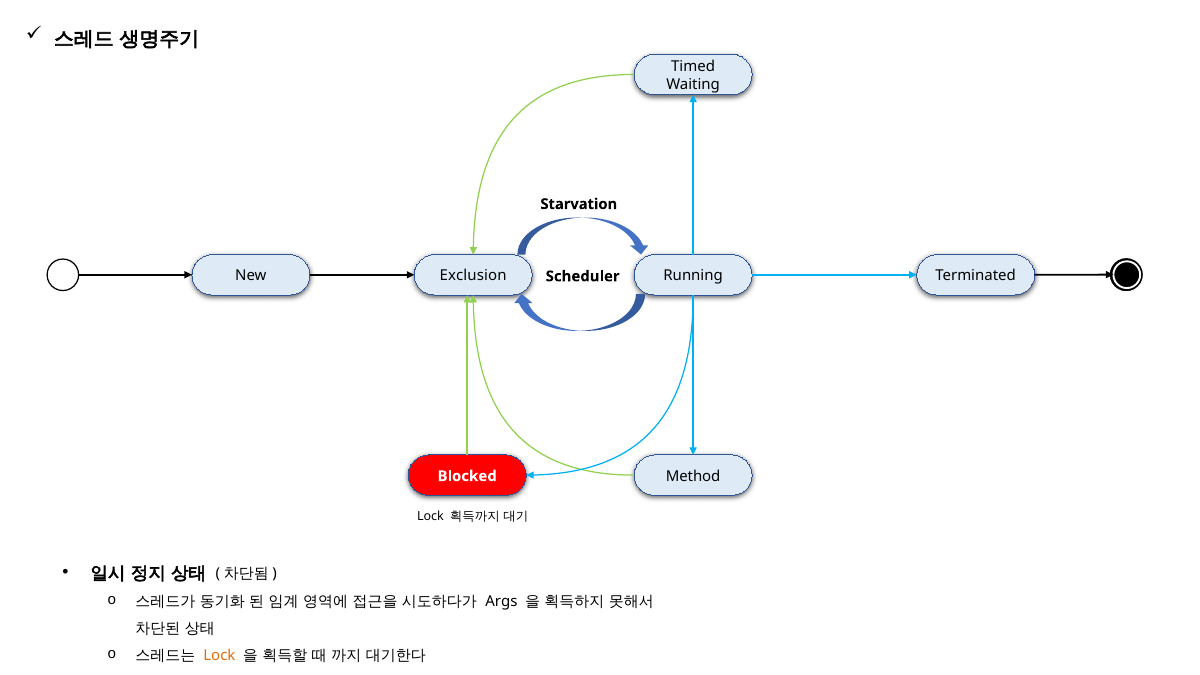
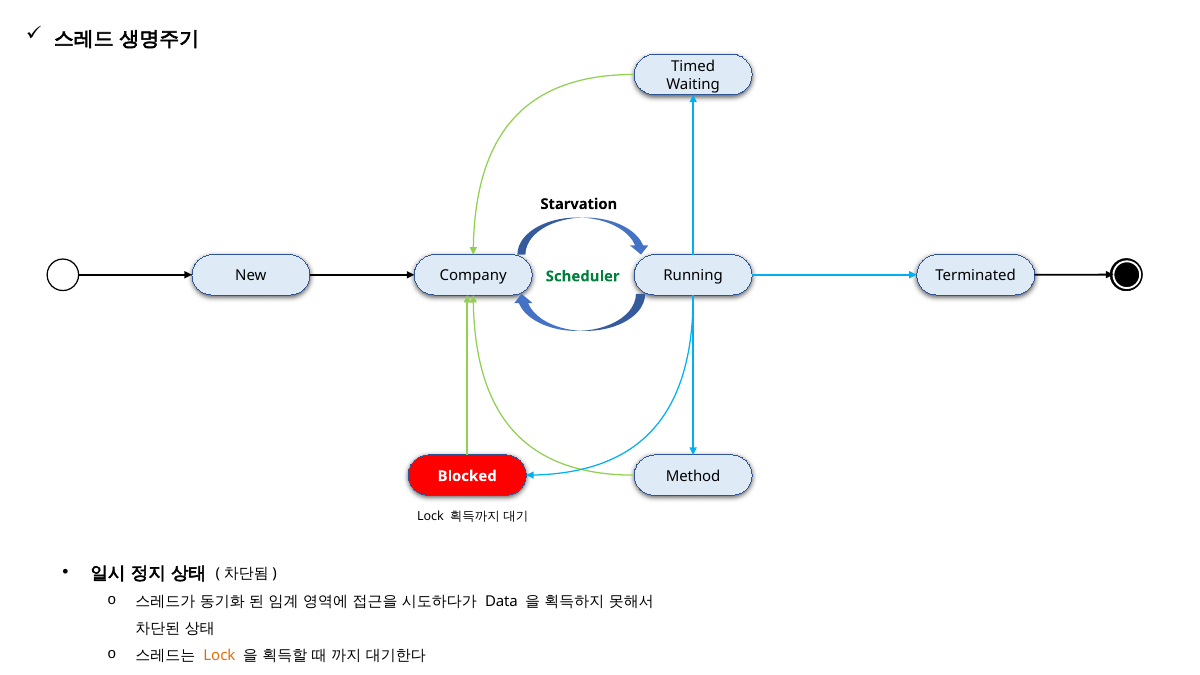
Exclusion: Exclusion -> Company
Scheduler colour: black -> green
Args: Args -> Data
